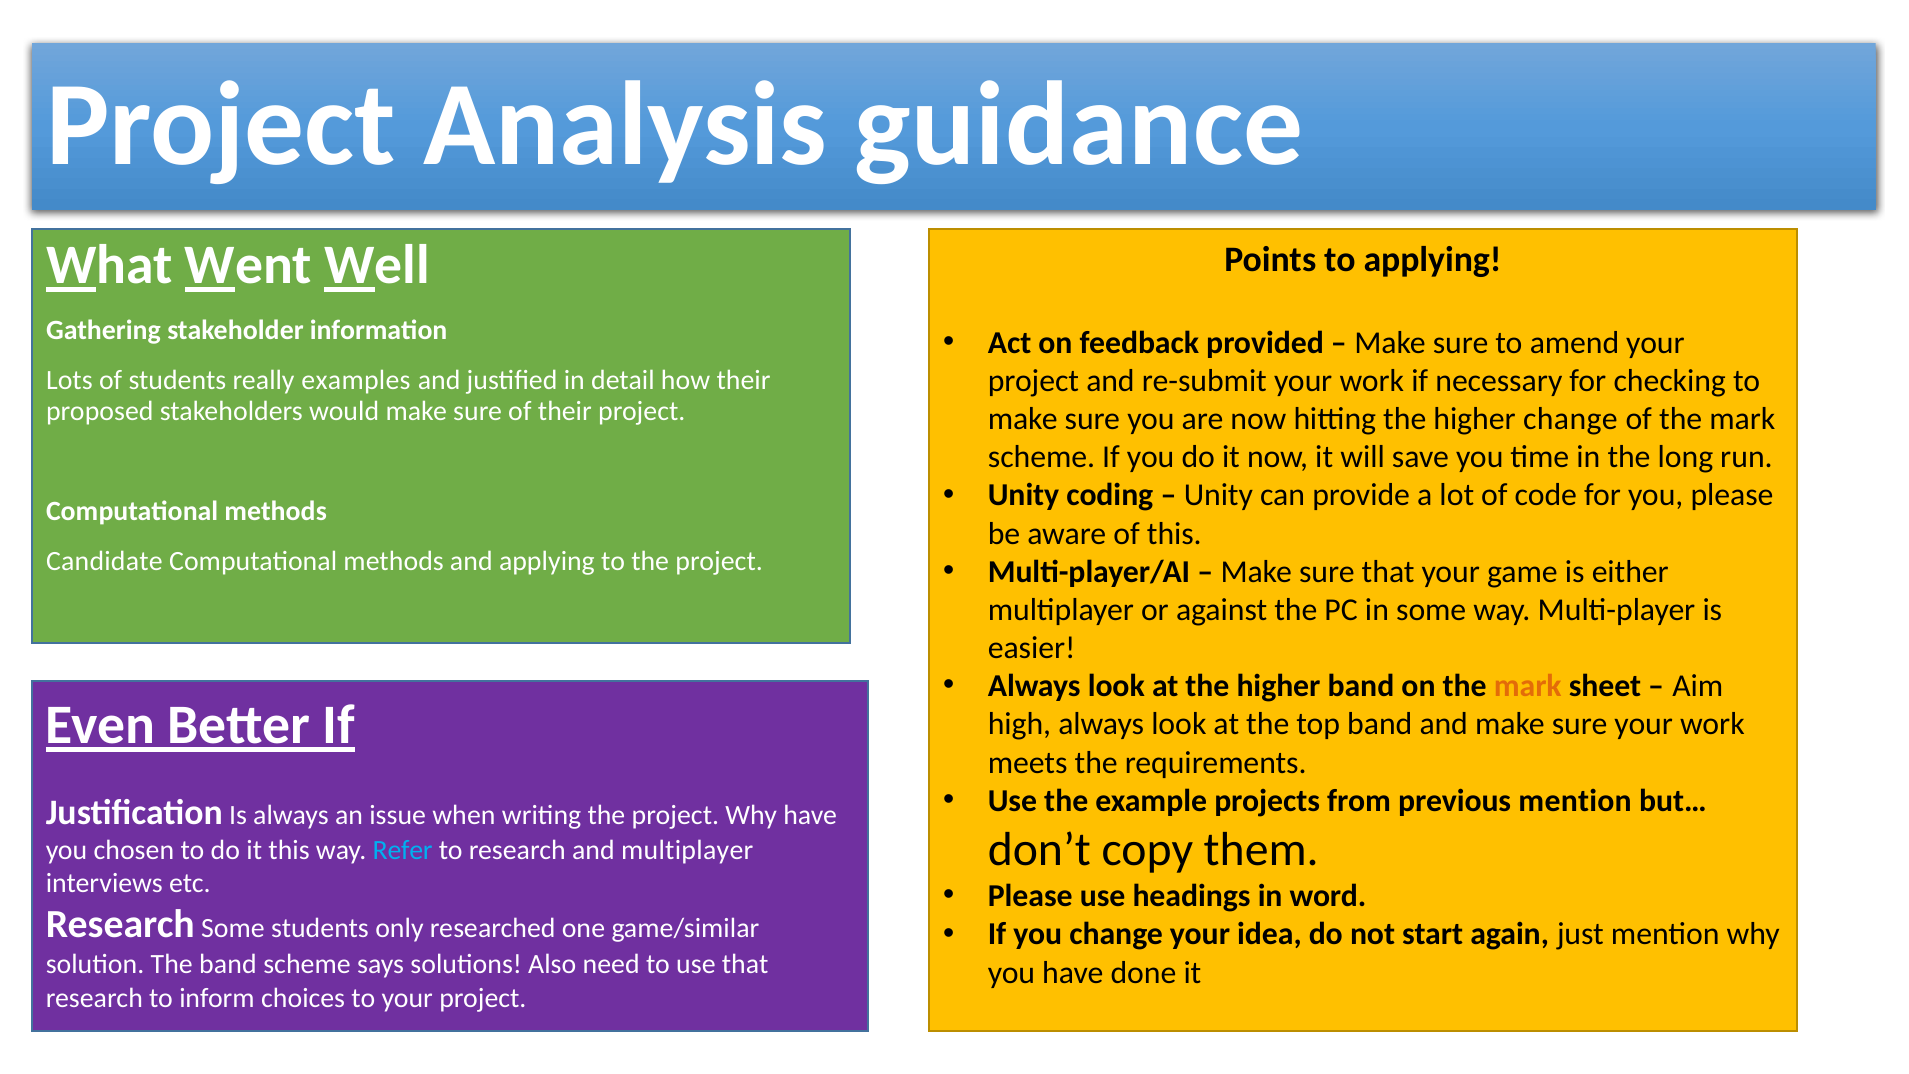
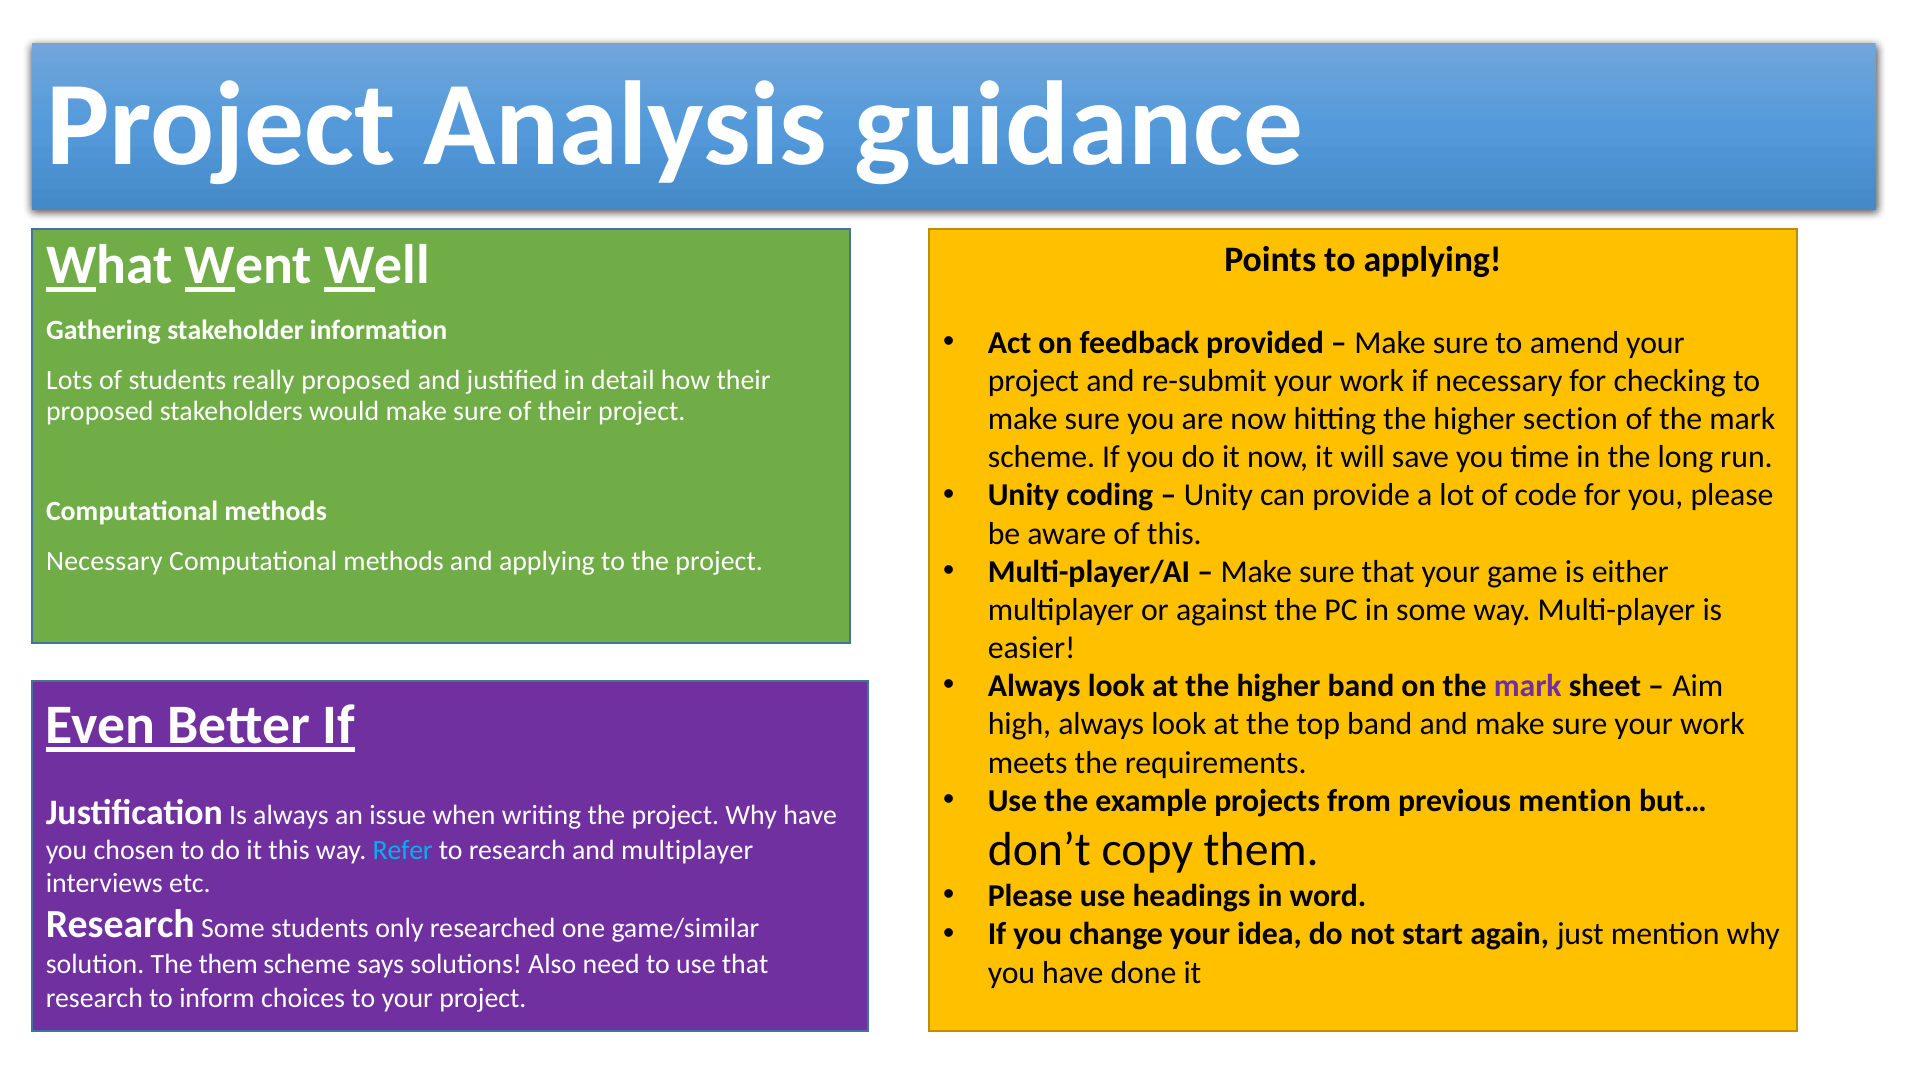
really examples: examples -> proposed
higher change: change -> section
Candidate at (104, 561): Candidate -> Necessary
mark at (1528, 686) colour: orange -> purple
The band: band -> them
